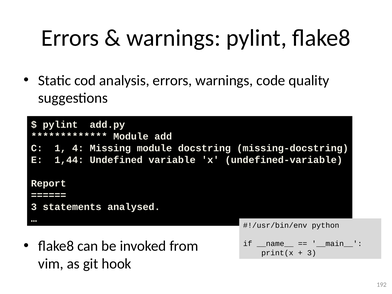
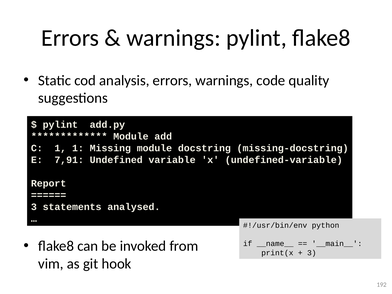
1 4: 4 -> 1
1,44: 1,44 -> 7,91
